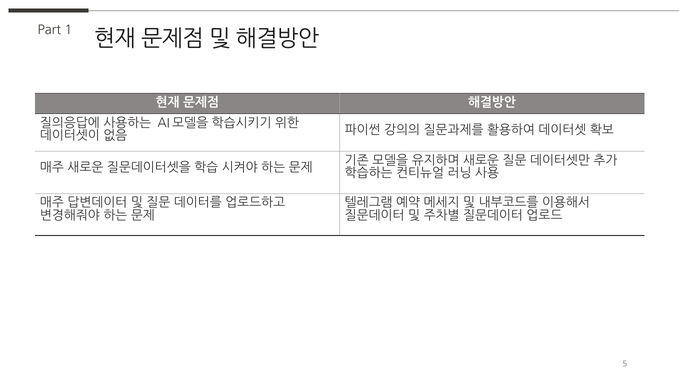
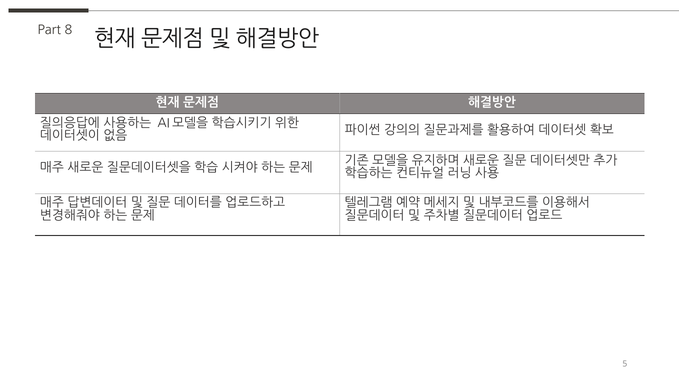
1: 1 -> 8
